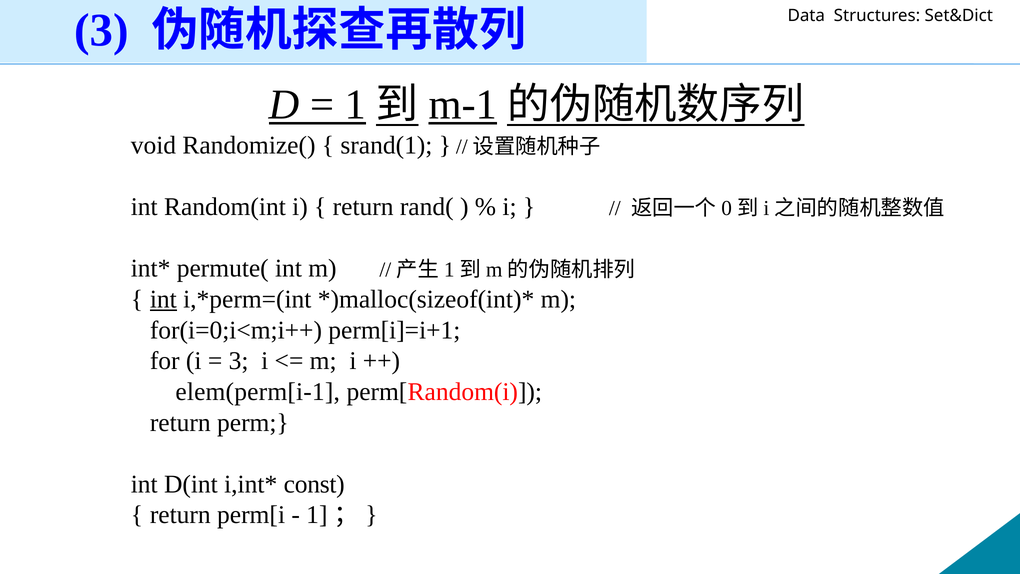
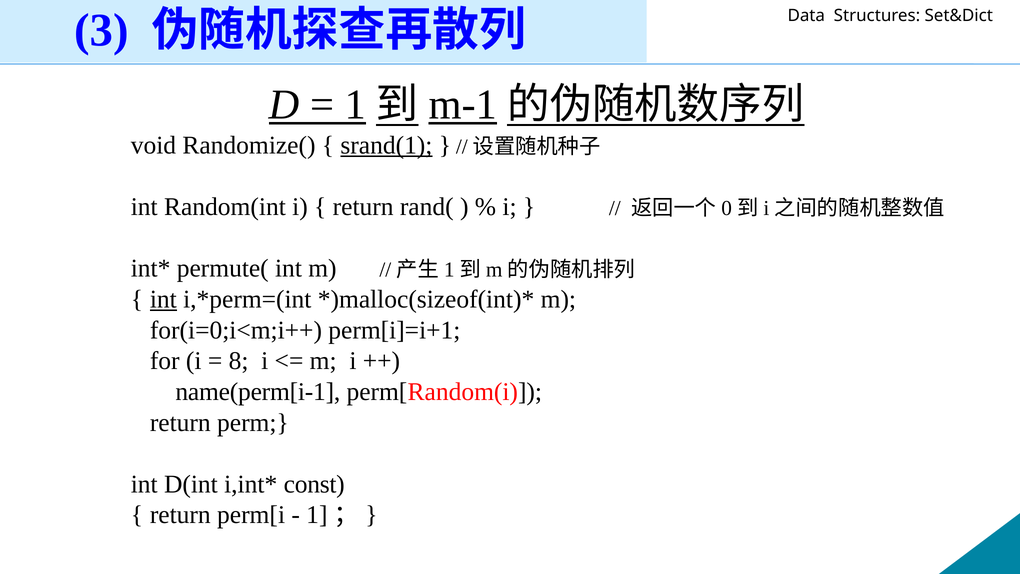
srand(1 underline: none -> present
3 at (239, 361): 3 -> 8
elem(perm[i-1: elem(perm[i-1 -> name(perm[i-1
